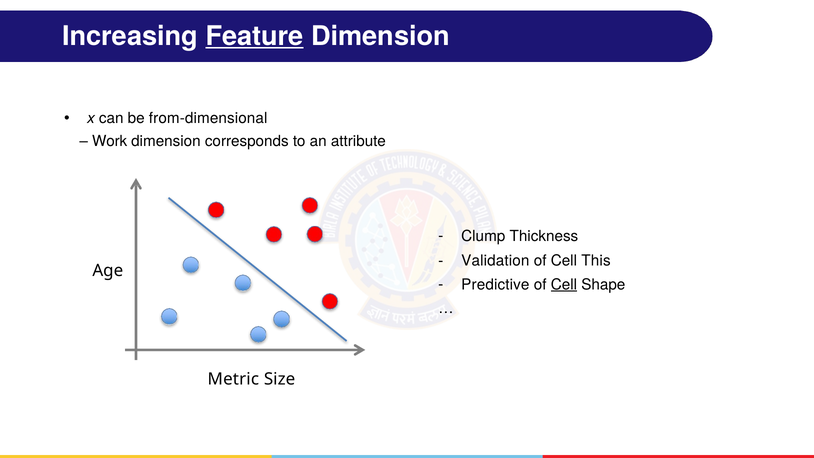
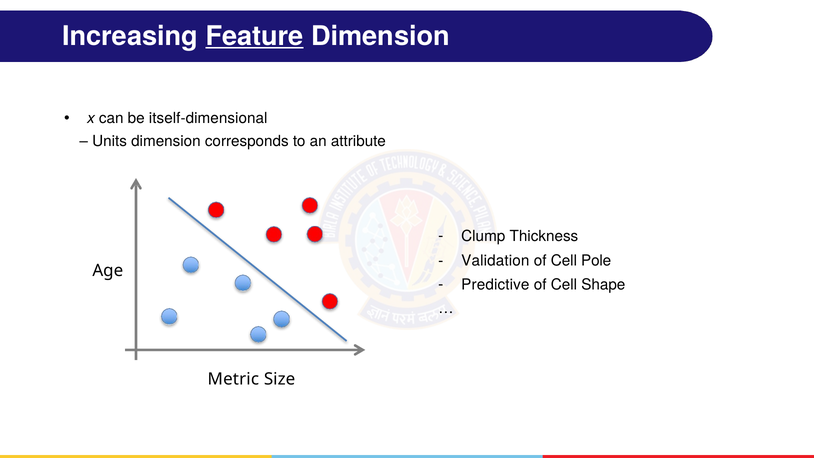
from-dimensional: from-dimensional -> itself-dimensional
Work: Work -> Units
This: This -> Pole
Cell at (564, 284) underline: present -> none
